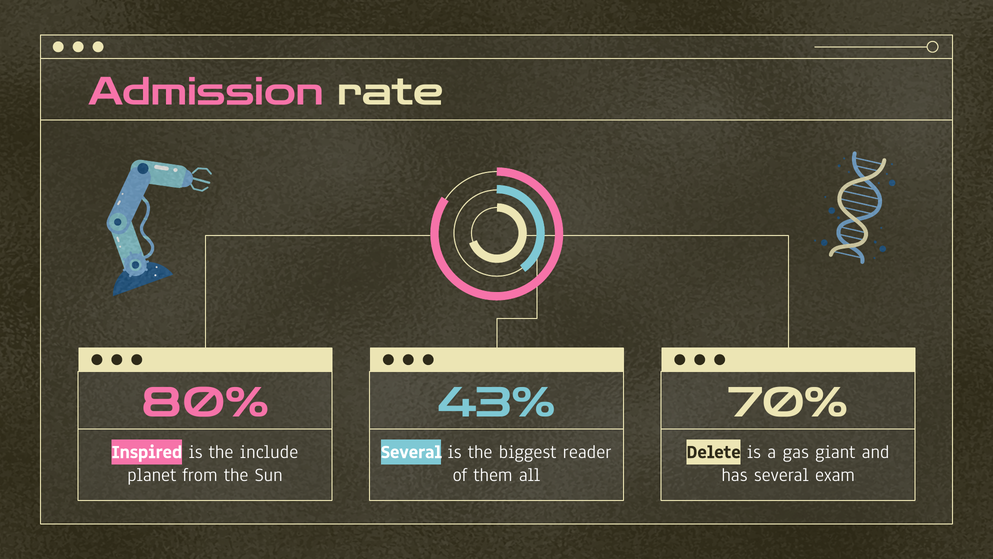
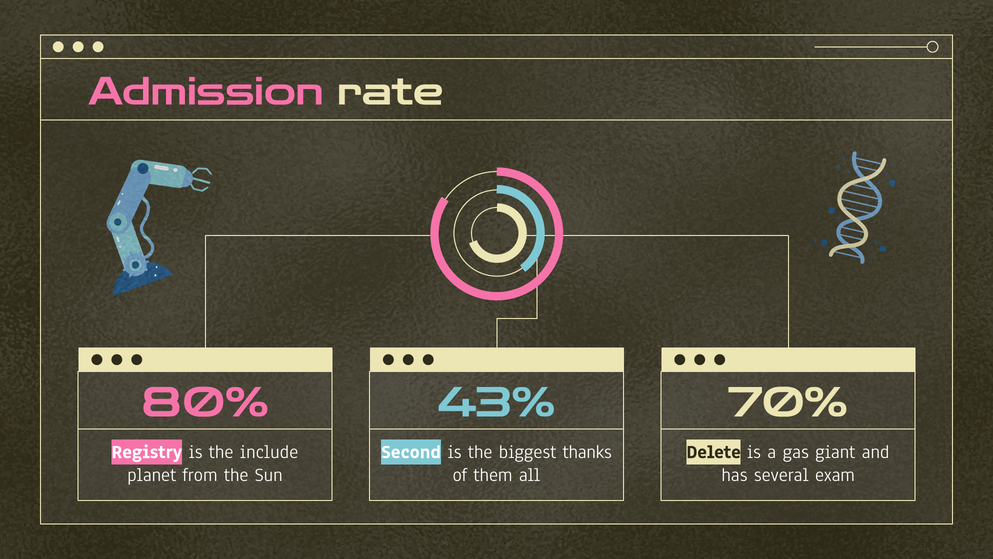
Inspired: Inspired -> Registry
Several at (411, 451): Several -> Second
reader: reader -> thanks
